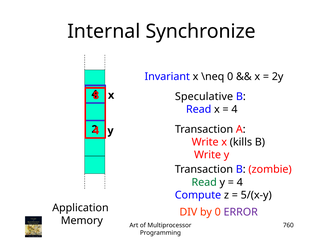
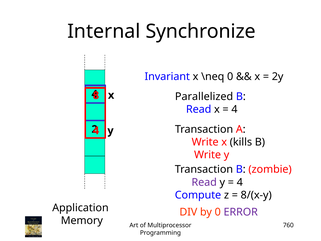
Speculative: Speculative -> Parallelized
Read at (204, 182) colour: green -> purple
5/(x-y: 5/(x-y -> 8/(x-y
